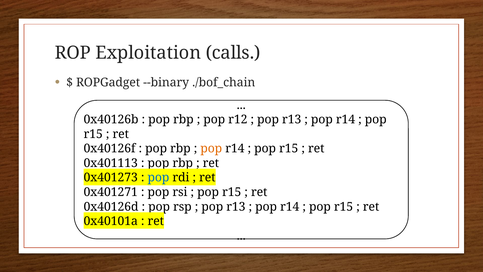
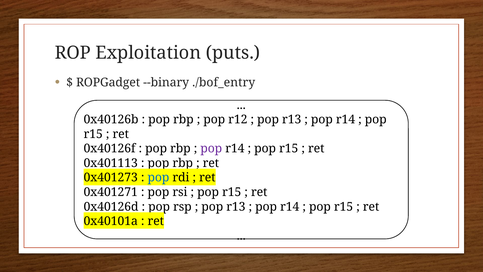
calls: calls -> puts
./bof_chain: ./bof_chain -> ./bof_entry
pop at (211, 148) colour: orange -> purple
